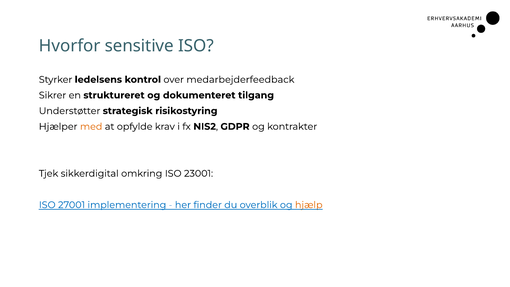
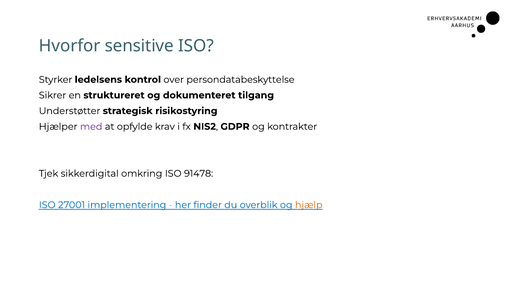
medarbejderfeedback: medarbejderfeedback -> persondatabeskyttelse
med colour: orange -> purple
23001: 23001 -> 91478
